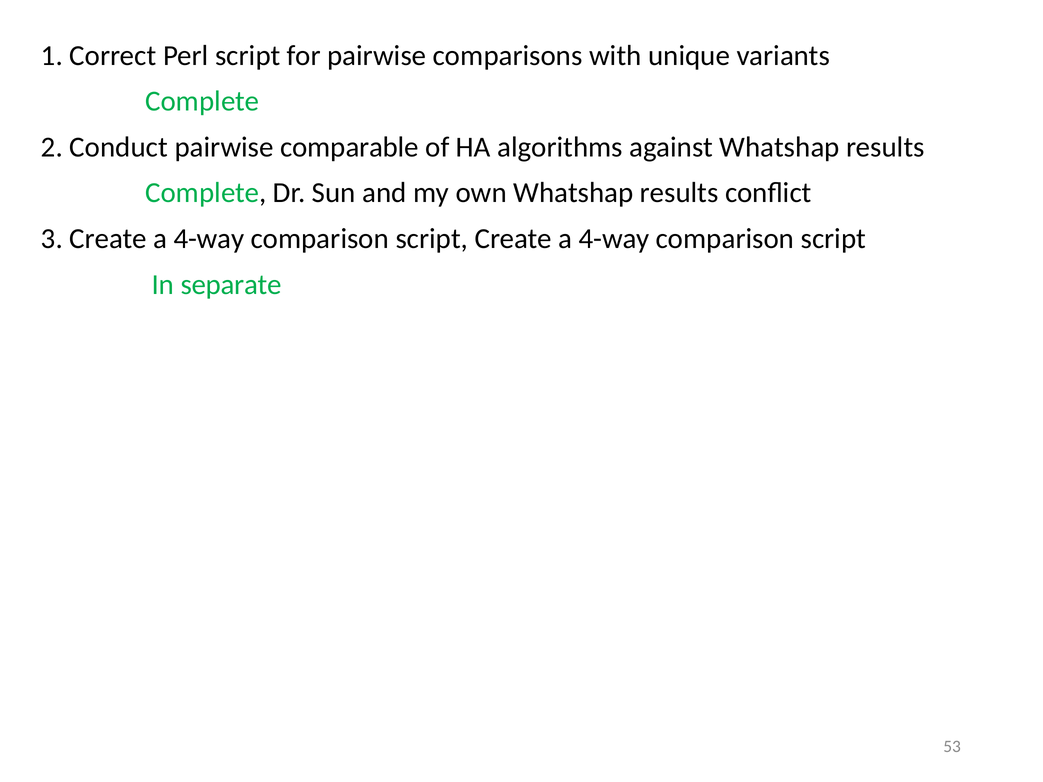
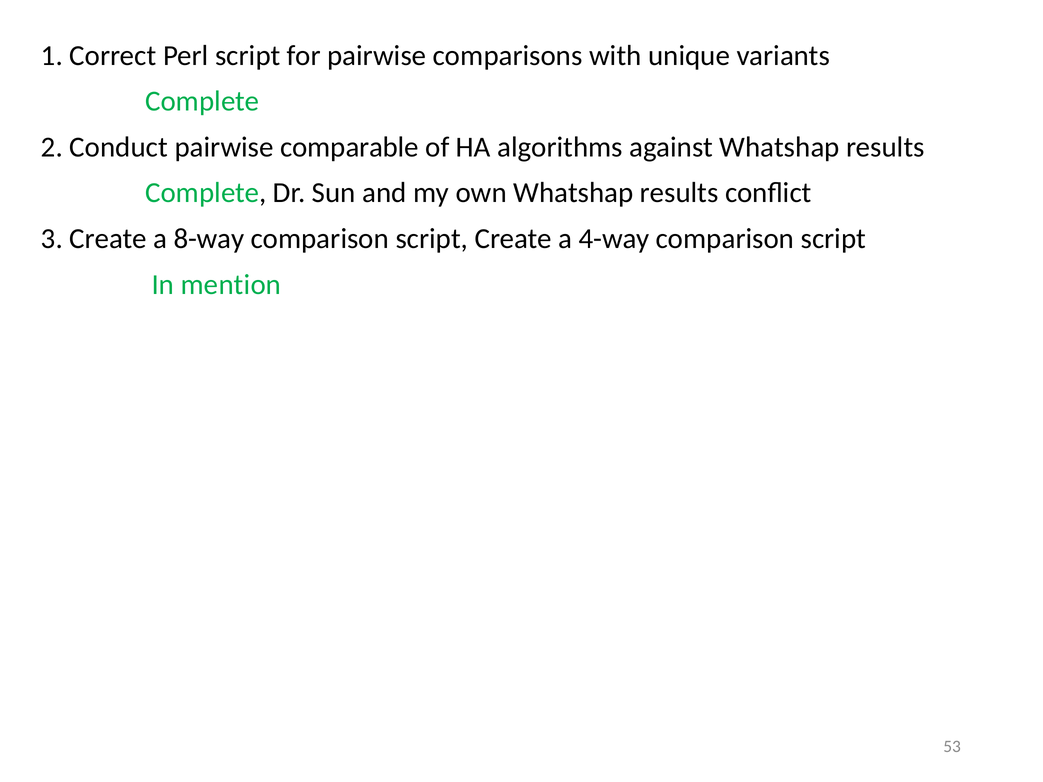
3 Create a 4-way: 4-way -> 8-way
separate: separate -> mention
